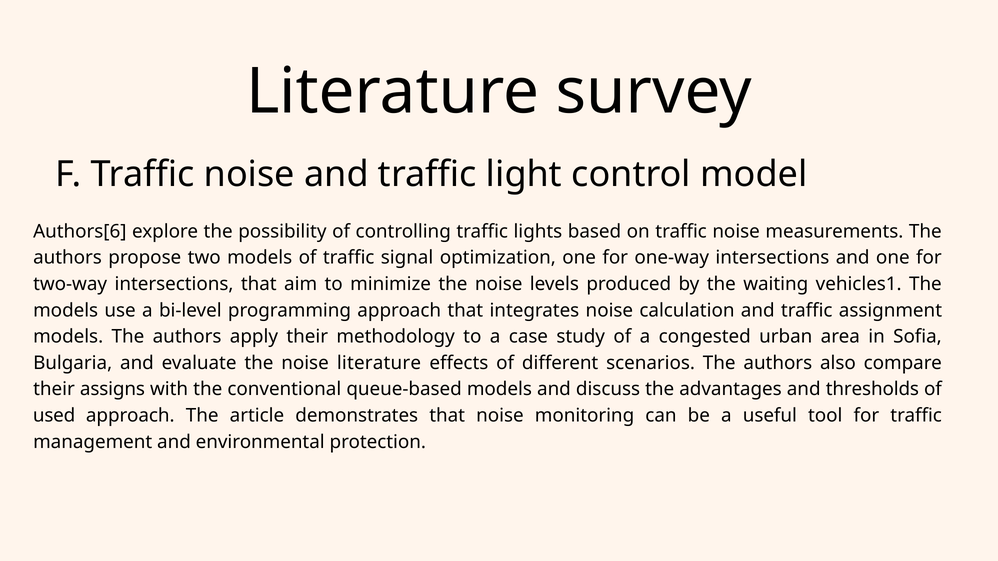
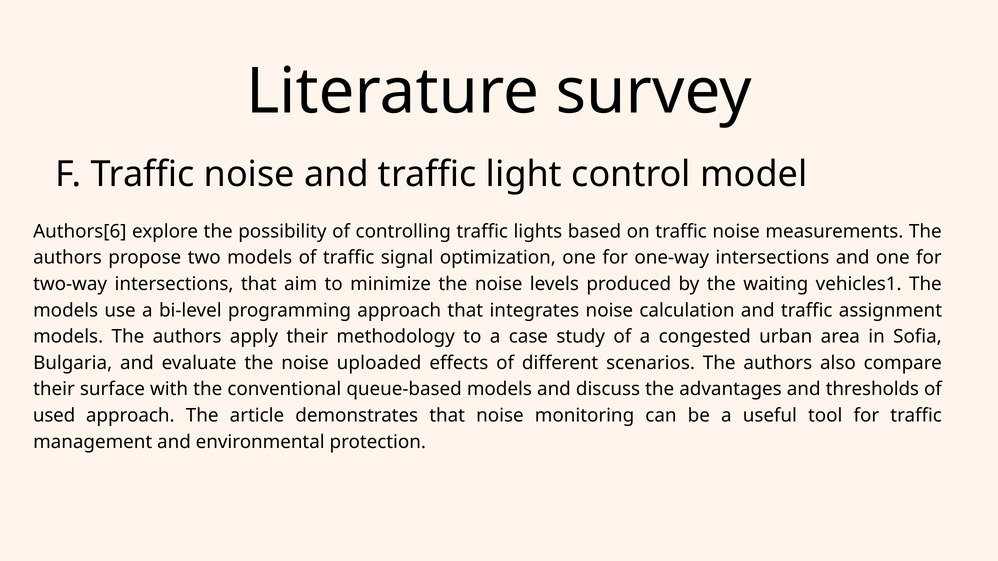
noise literature: literature -> uploaded
assigns: assigns -> surface
